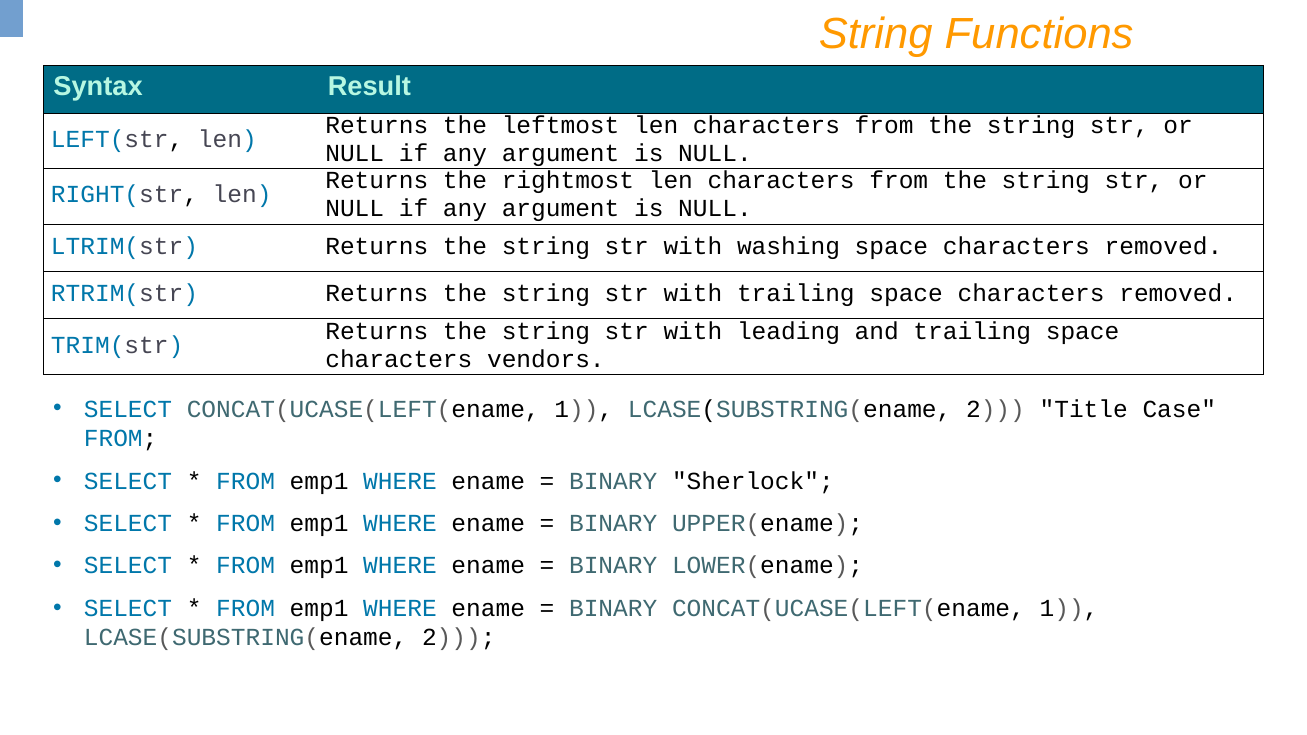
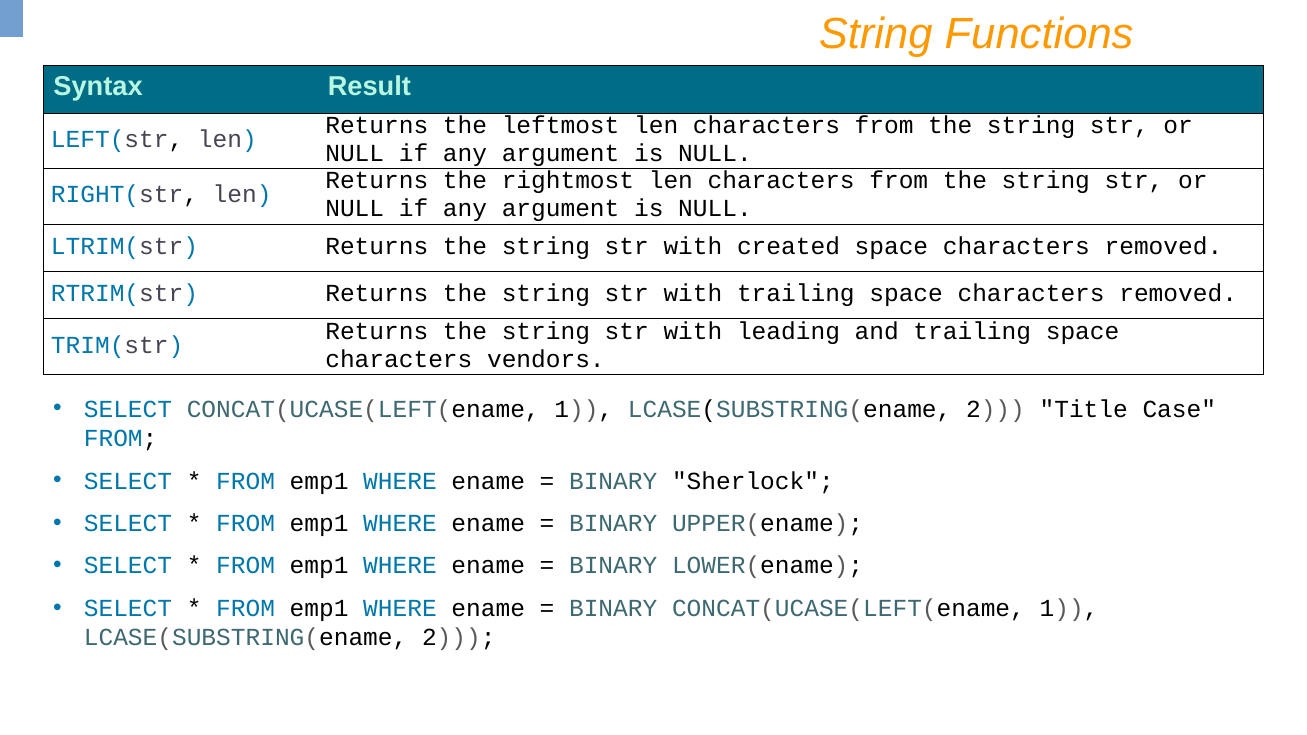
washing: washing -> created
